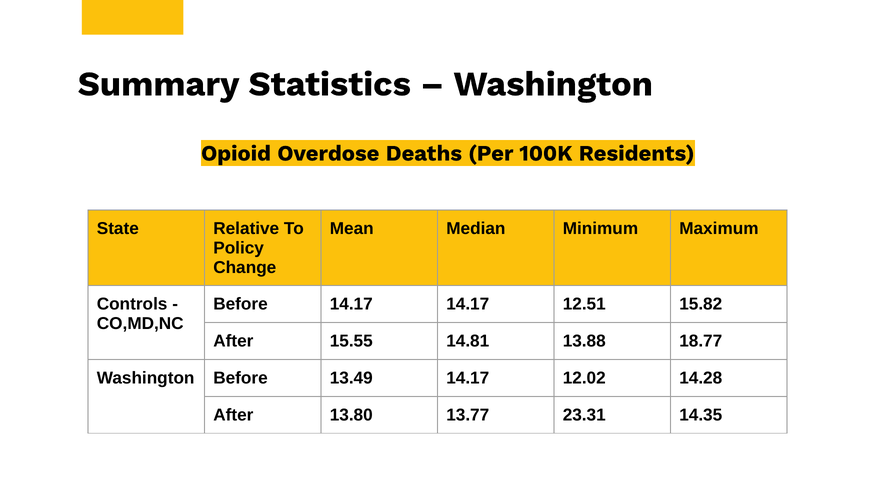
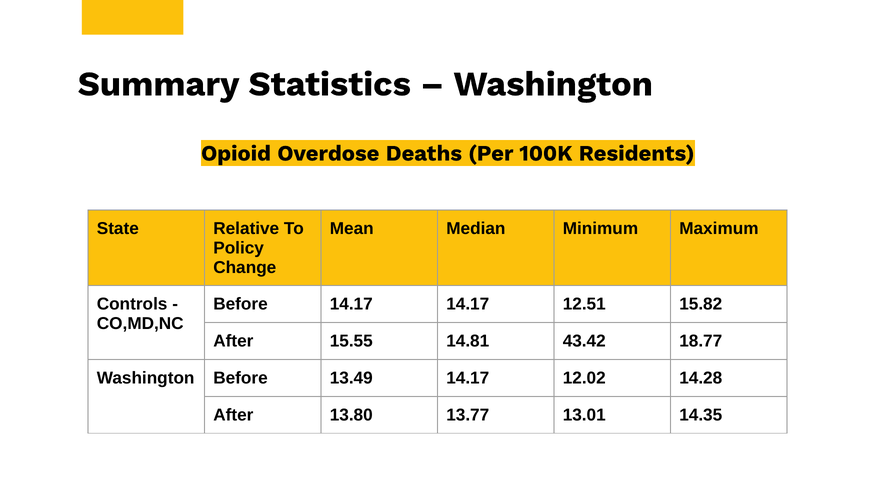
13.88: 13.88 -> 43.42
23.31: 23.31 -> 13.01
